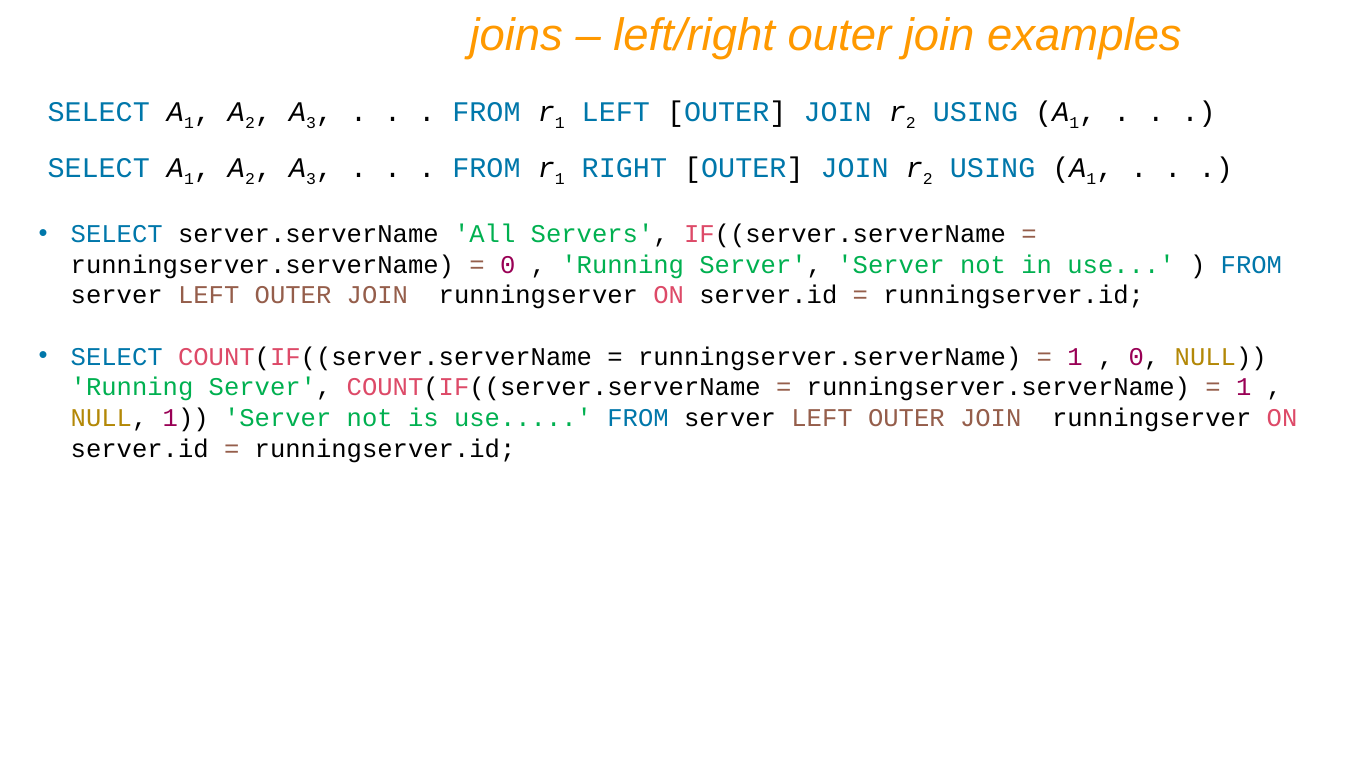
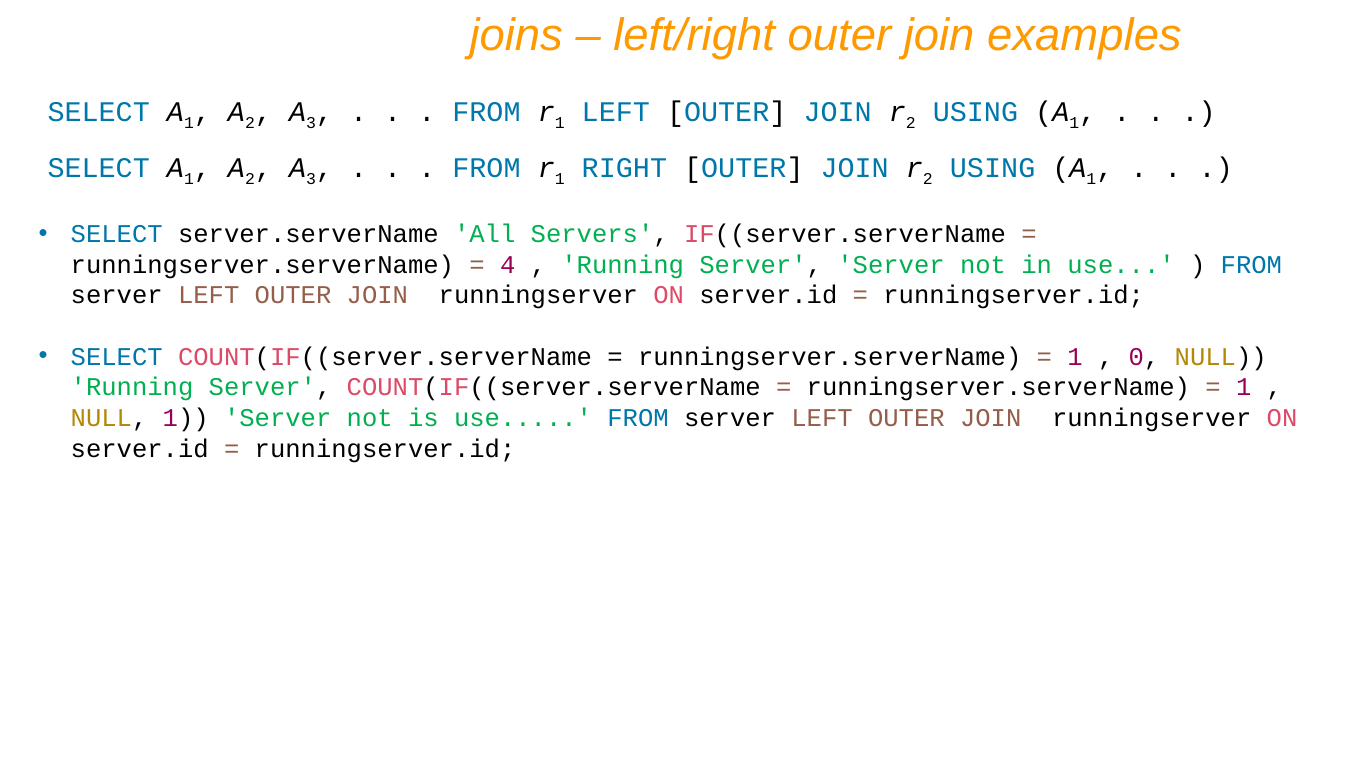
0 at (508, 265): 0 -> 4
